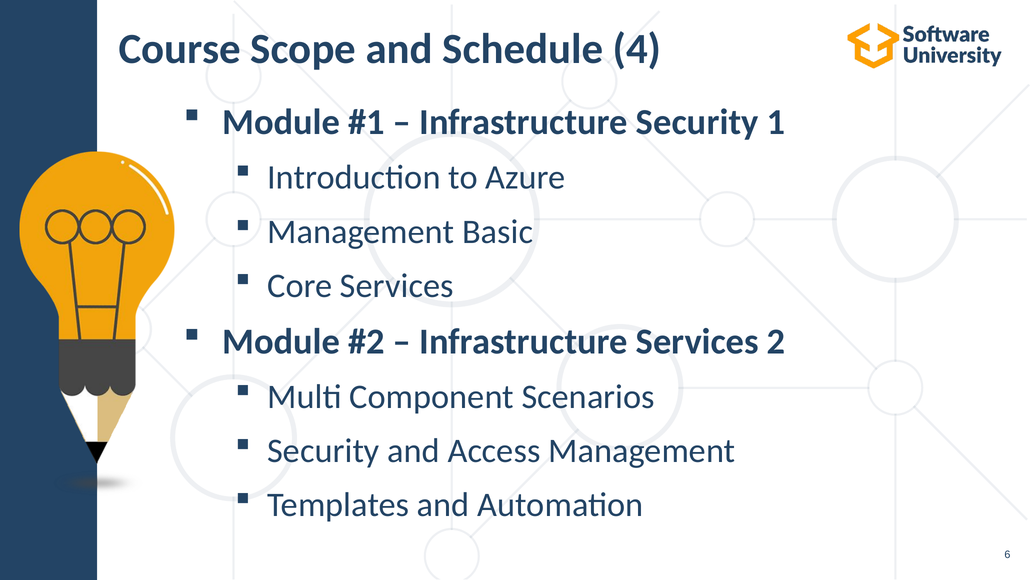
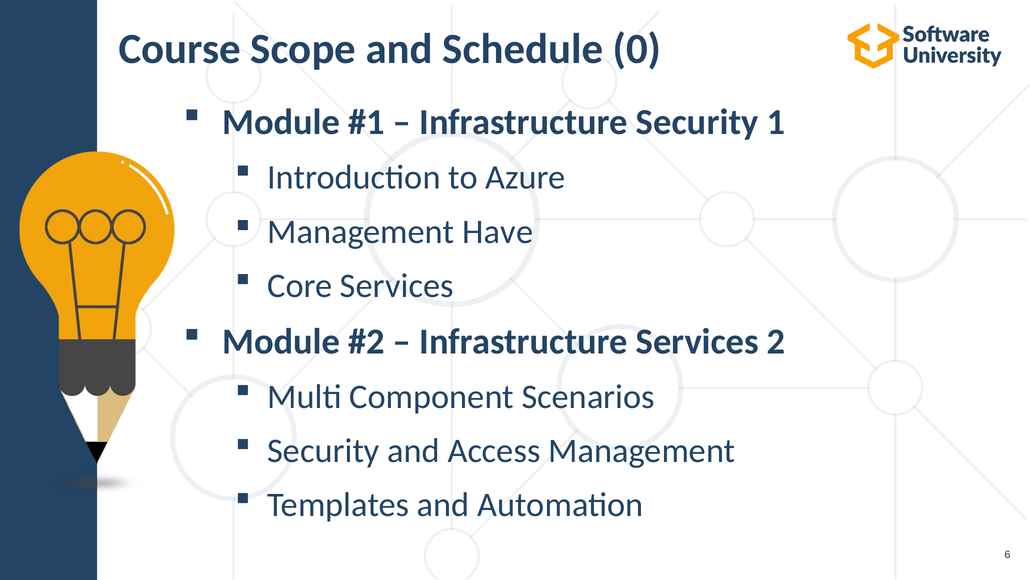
4: 4 -> 0
Basic: Basic -> Have
